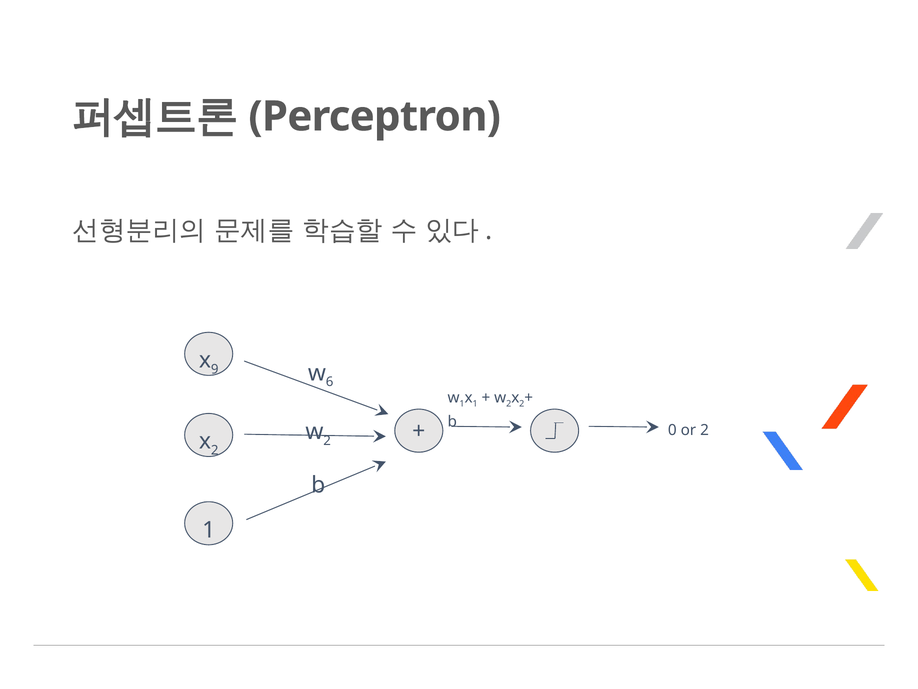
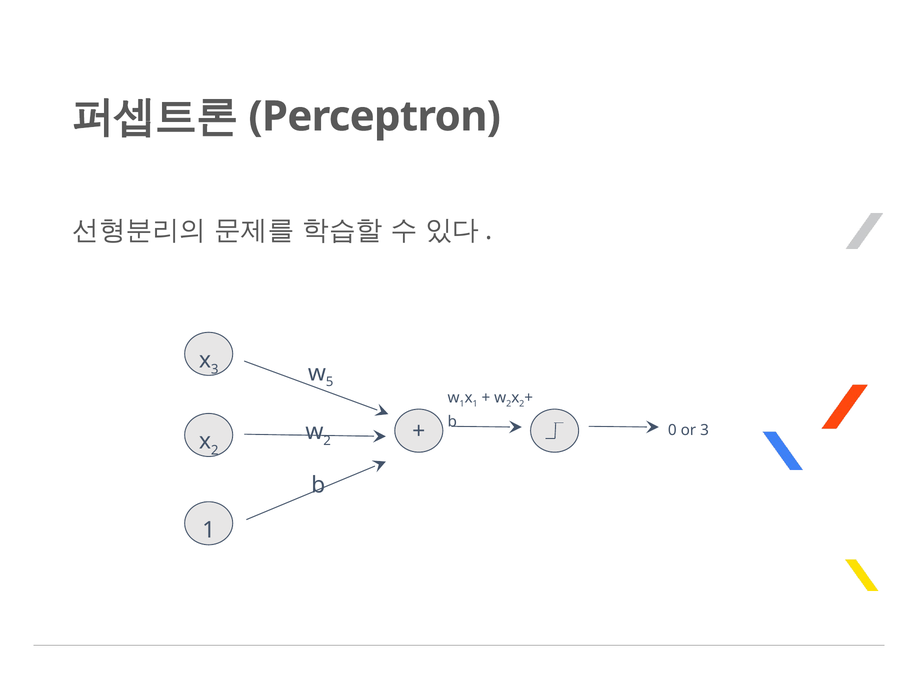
9 at (215, 369): 9 -> 3
6: 6 -> 5
or 2: 2 -> 3
